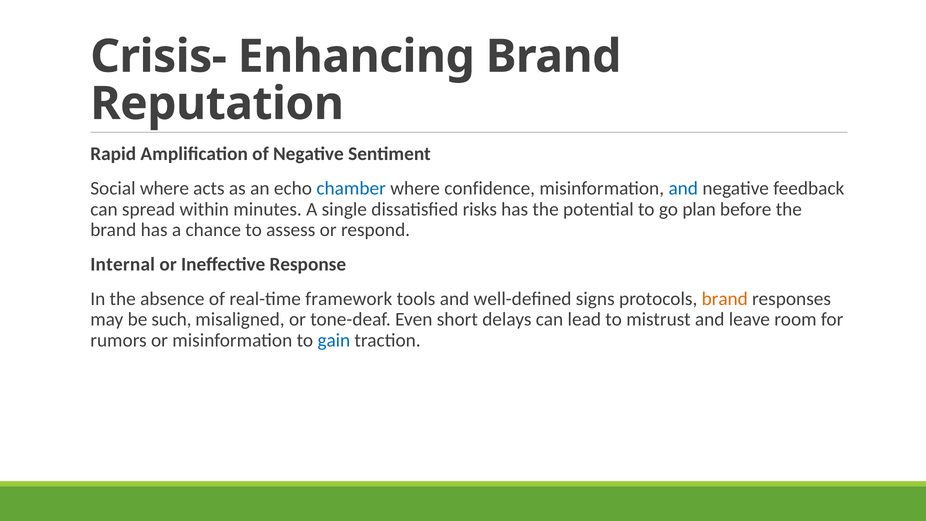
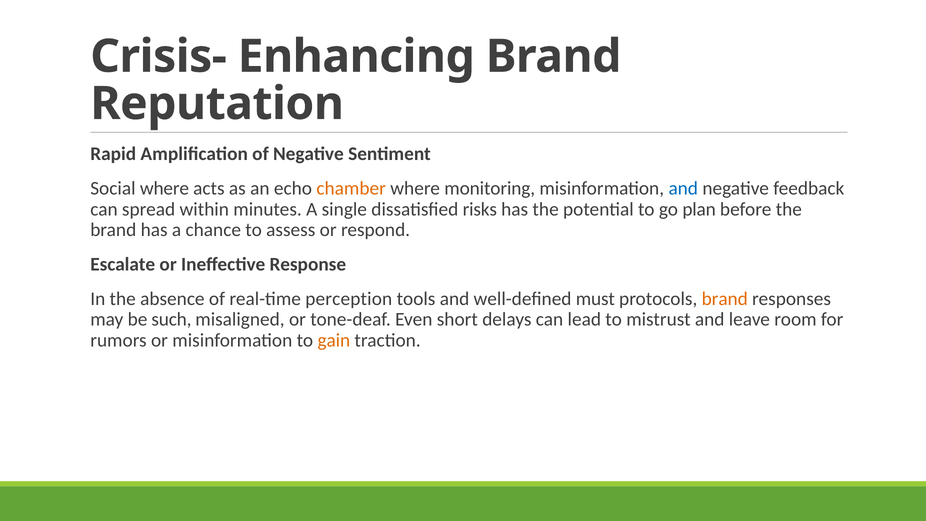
chamber colour: blue -> orange
confidence: confidence -> monitoring
Internal: Internal -> Escalate
framework: framework -> perception
signs: signs -> must
gain colour: blue -> orange
